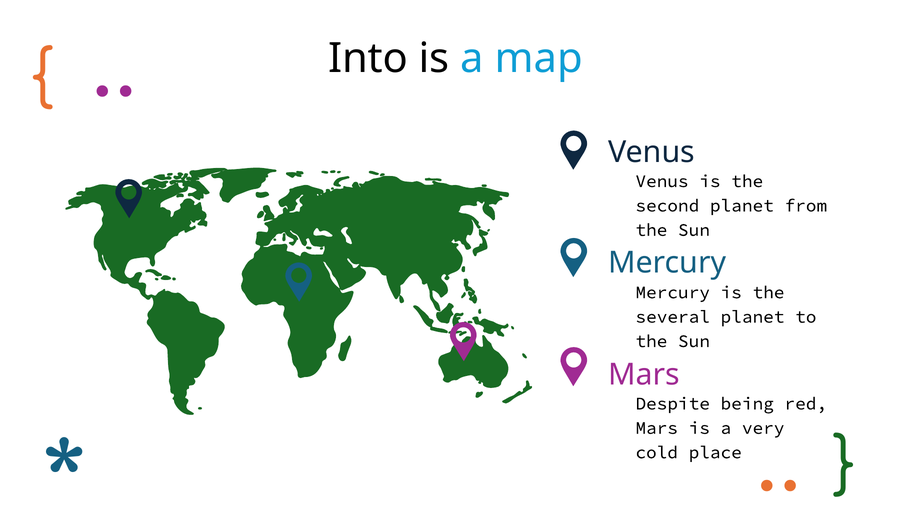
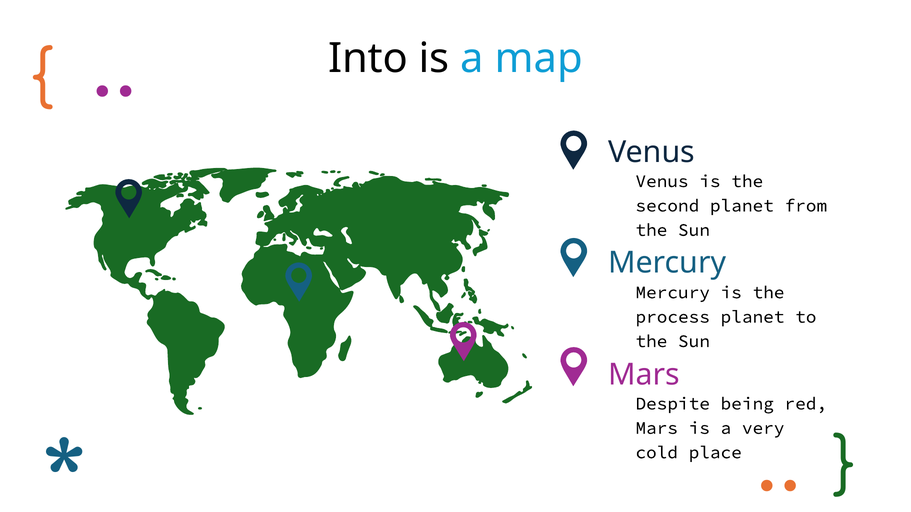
several: several -> process
